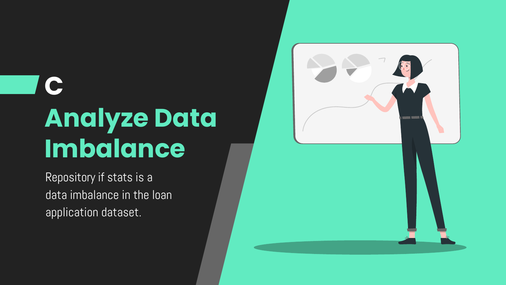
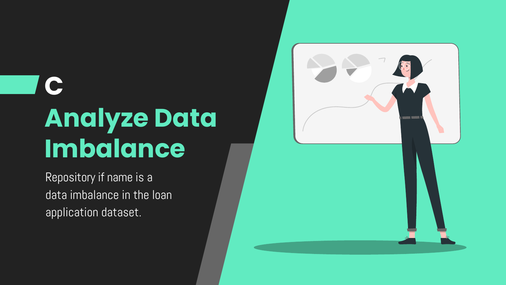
stats: stats -> name
